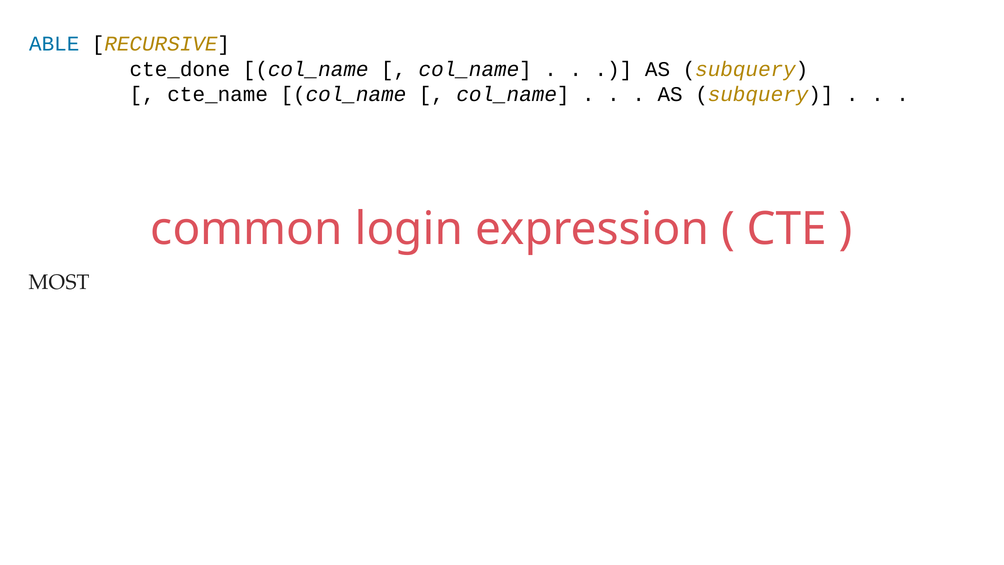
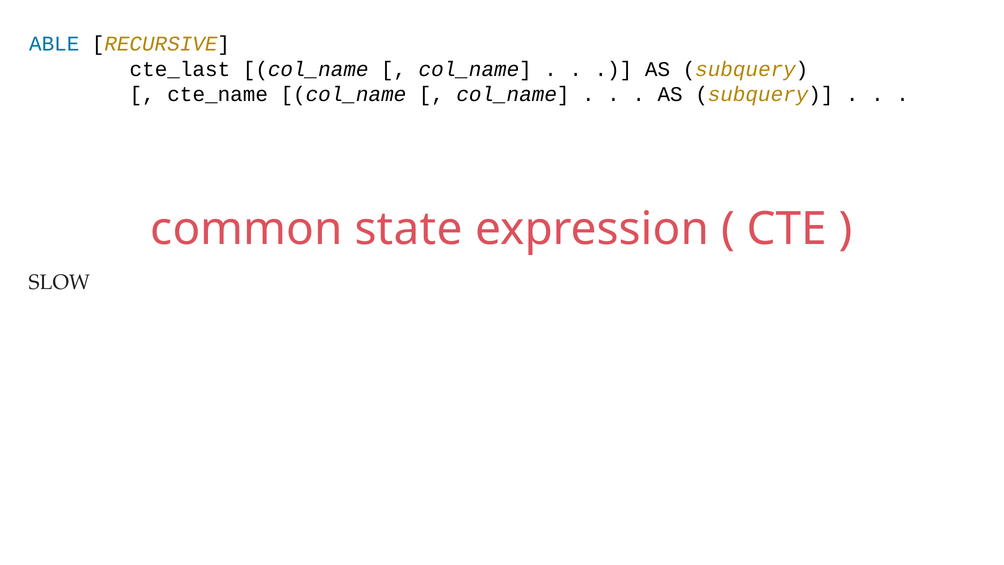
cte_done: cte_done -> cte_last
login: login -> state
MOST: MOST -> SLOW
